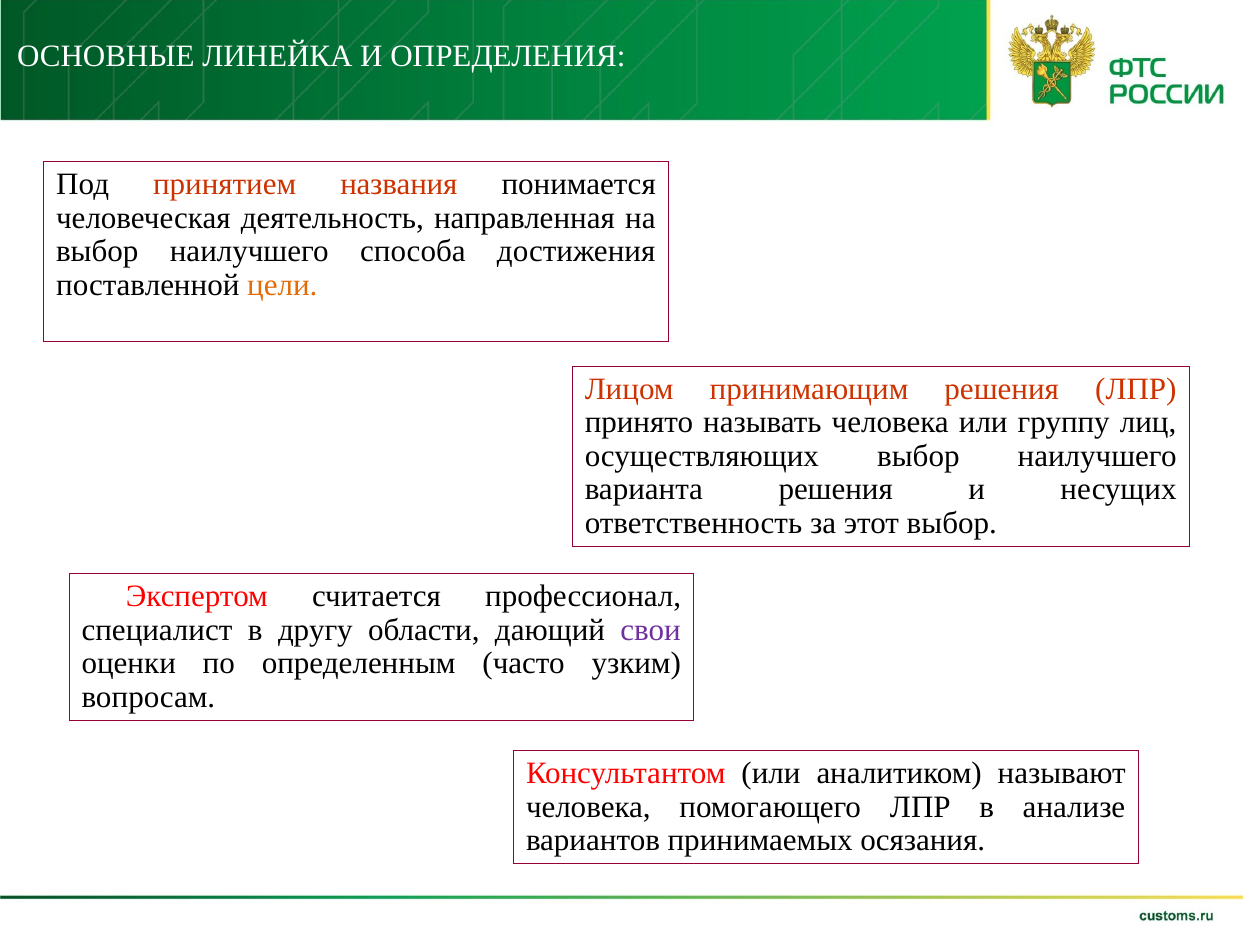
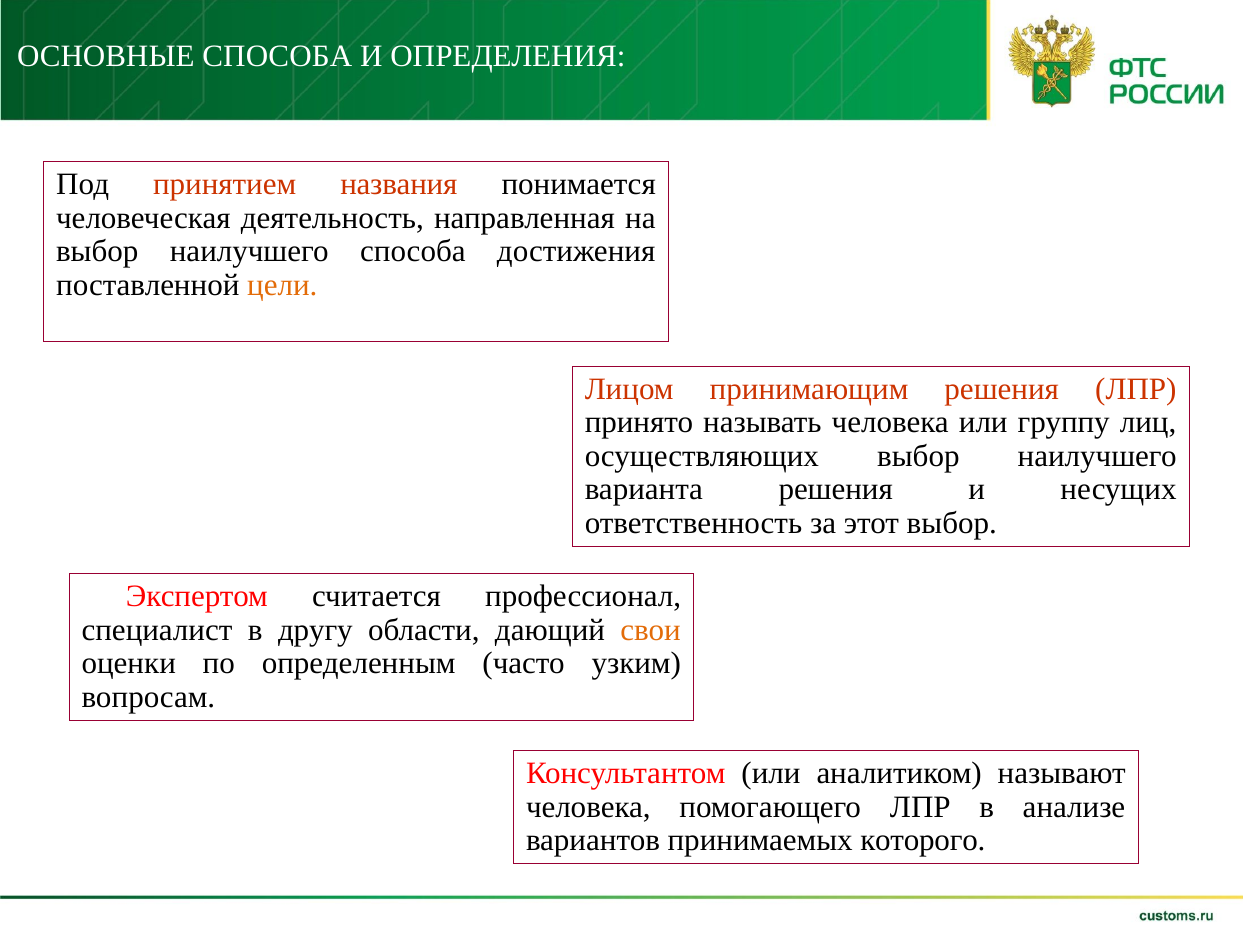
ОСНОВНЫЕ ЛИНЕЙКА: ЛИНЕЙКА -> СПОСОБА
свои colour: purple -> orange
осязания: осязания -> которого
